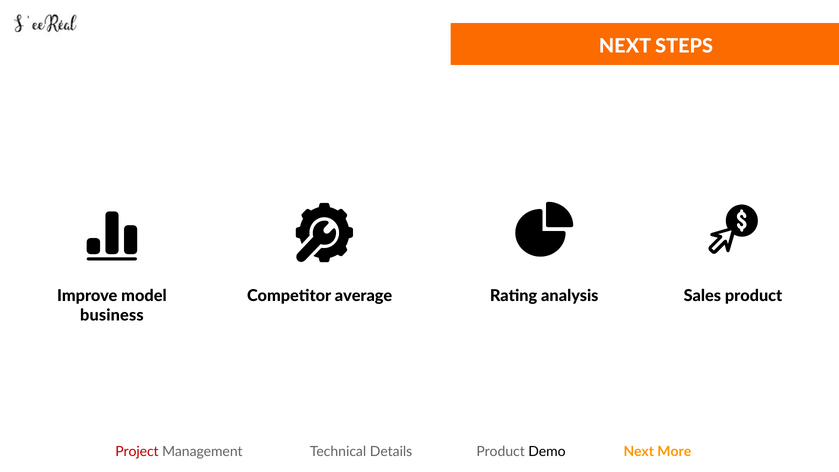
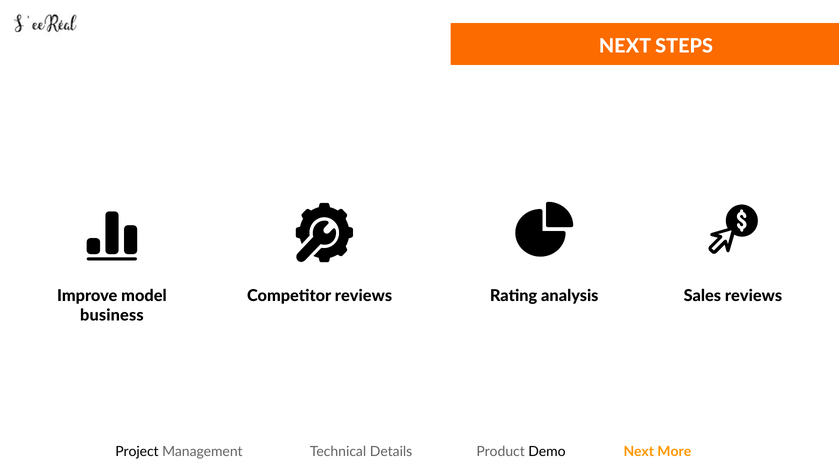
Competitor average: average -> reviews
Sales product: product -> reviews
Project colour: red -> black
